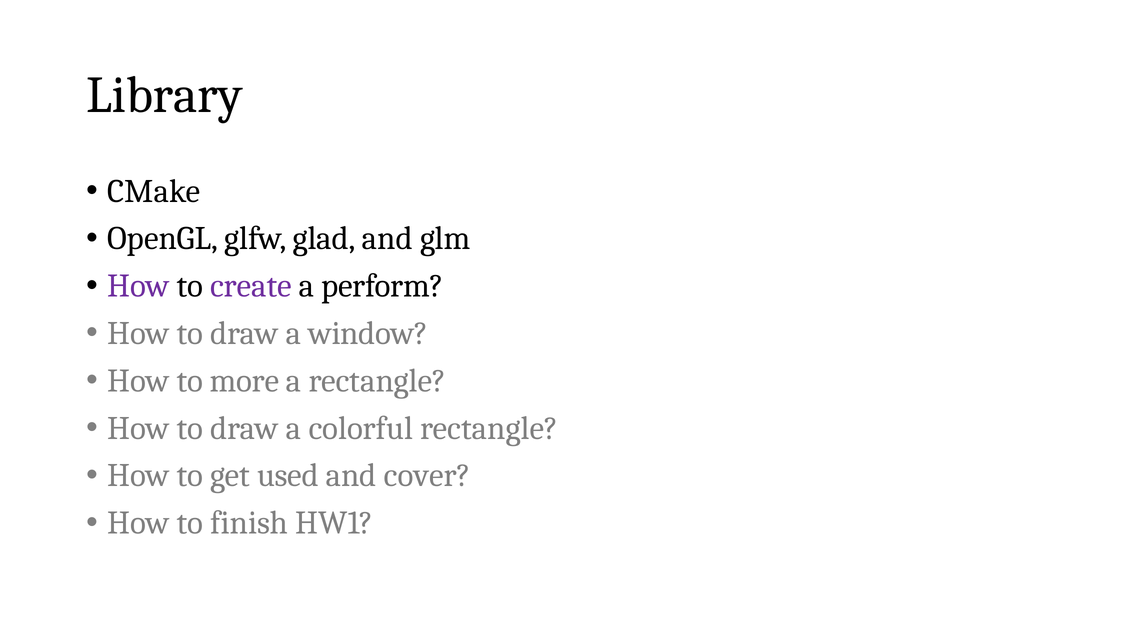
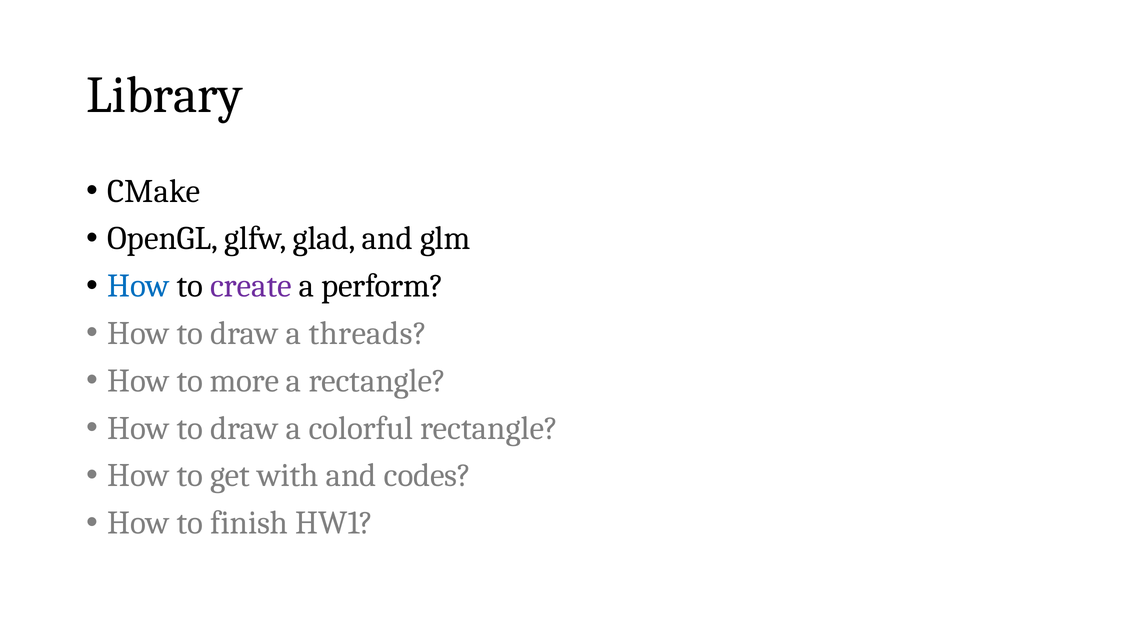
How at (138, 286) colour: purple -> blue
window: window -> threads
used: used -> with
cover: cover -> codes
